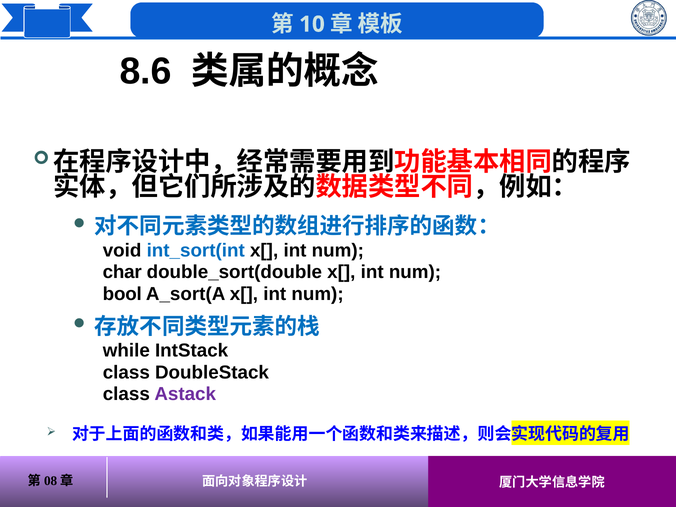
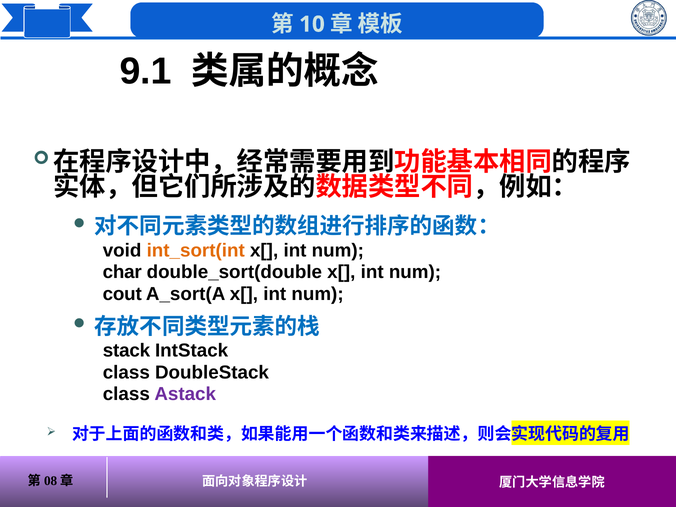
8.6: 8.6 -> 9.1
int_sort(int colour: blue -> orange
bool: bool -> cout
while: while -> stack
